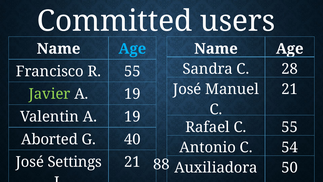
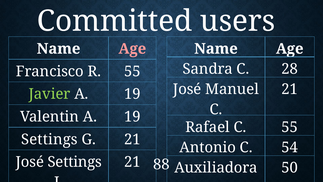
Age at (132, 49) colour: light blue -> pink
Aborted at (50, 139): Aborted -> Settings
G 40: 40 -> 21
